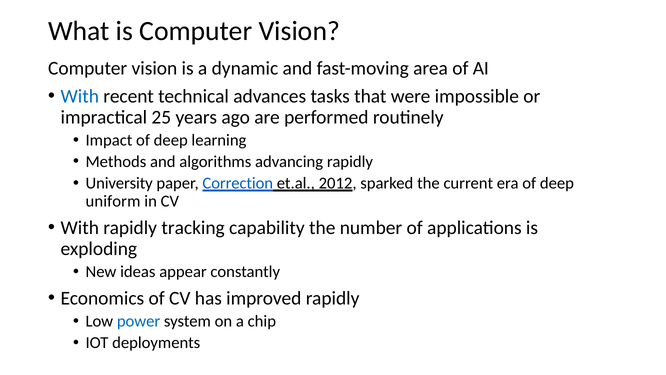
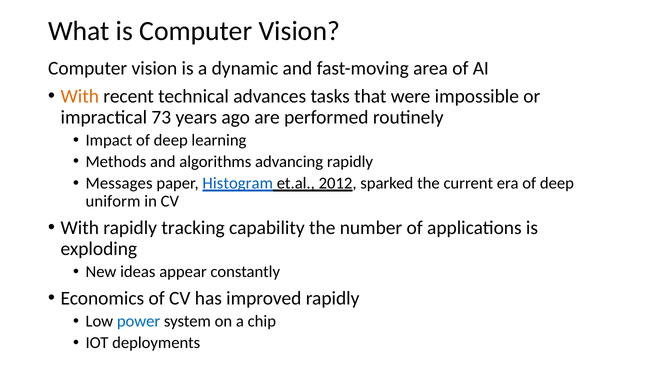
With at (80, 96) colour: blue -> orange
25: 25 -> 73
University: University -> Messages
Correction: Correction -> Histogram
